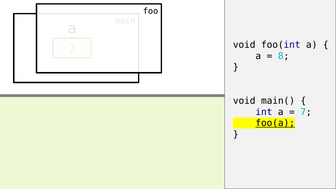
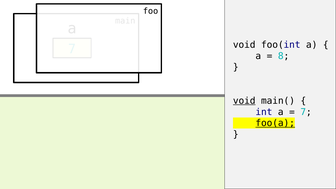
void at (244, 101) underline: none -> present
